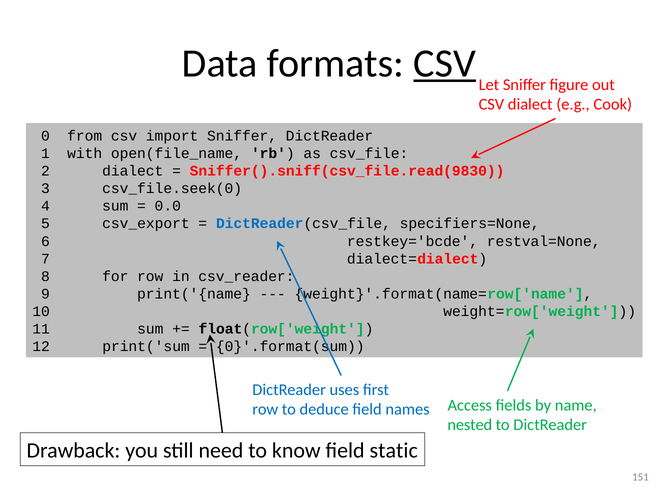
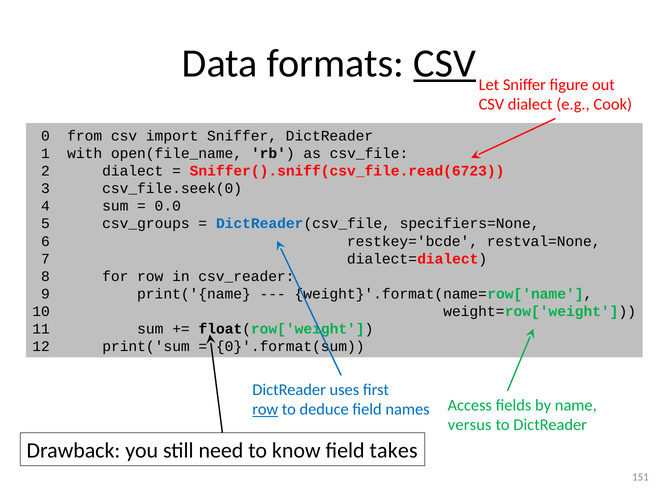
Sniffer().sniff(csv_file.read(9830: Sniffer().sniff(csv_file.read(9830 -> Sniffer().sniff(csv_file.read(6723
csv_export: csv_export -> csv_groups
row at (265, 410) underline: none -> present
nested: nested -> versus
static: static -> takes
